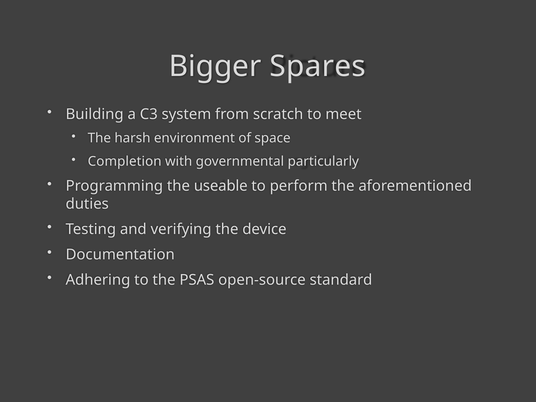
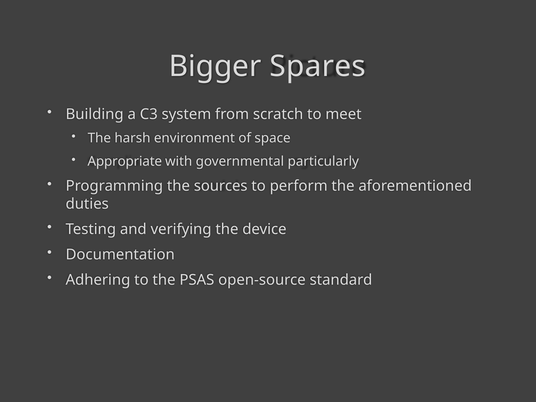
Completion: Completion -> Appropriate
useable: useable -> sources
